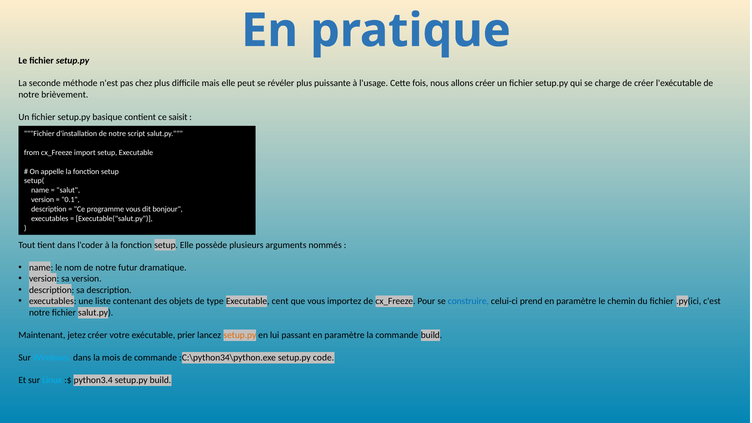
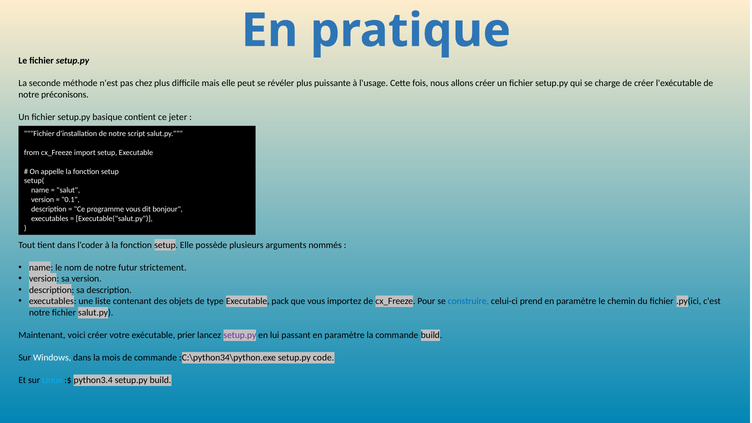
brièvement: brièvement -> préconisons
saisit: saisit -> jeter
dramatique: dramatique -> strictement
cent: cent -> pack
jetez: jetez -> voici
setup.py at (240, 335) colour: orange -> purple
Windows colour: light blue -> white
